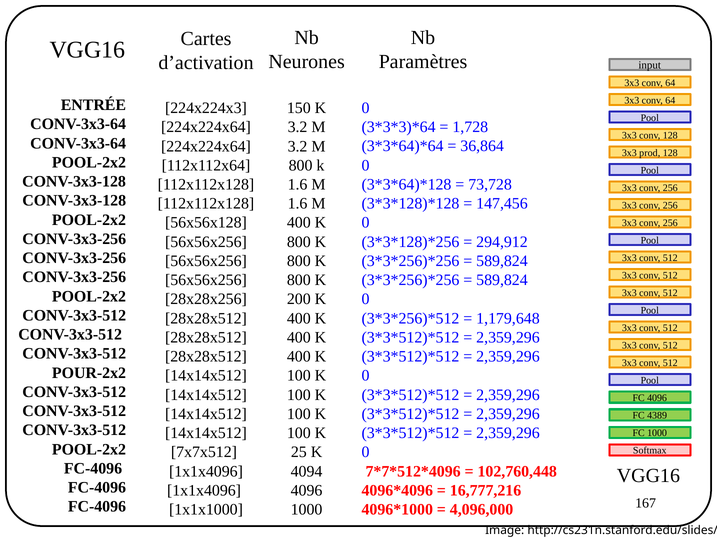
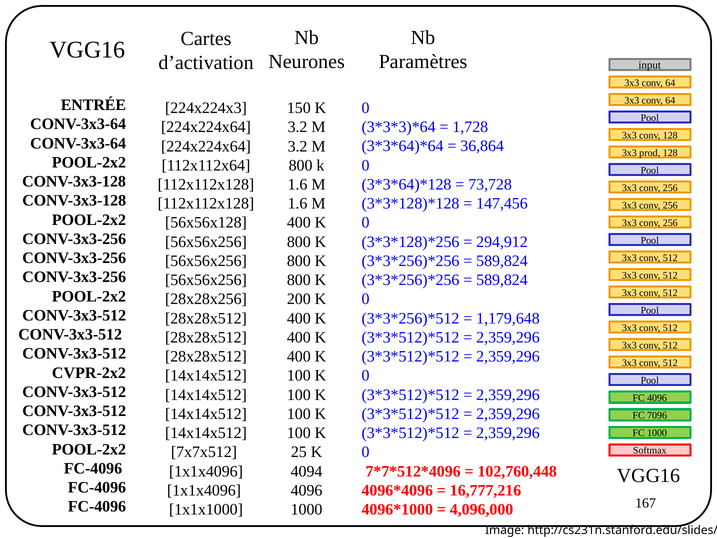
POUR-2x2: POUR-2x2 -> CVPR-2x2
4389: 4389 -> 7096
